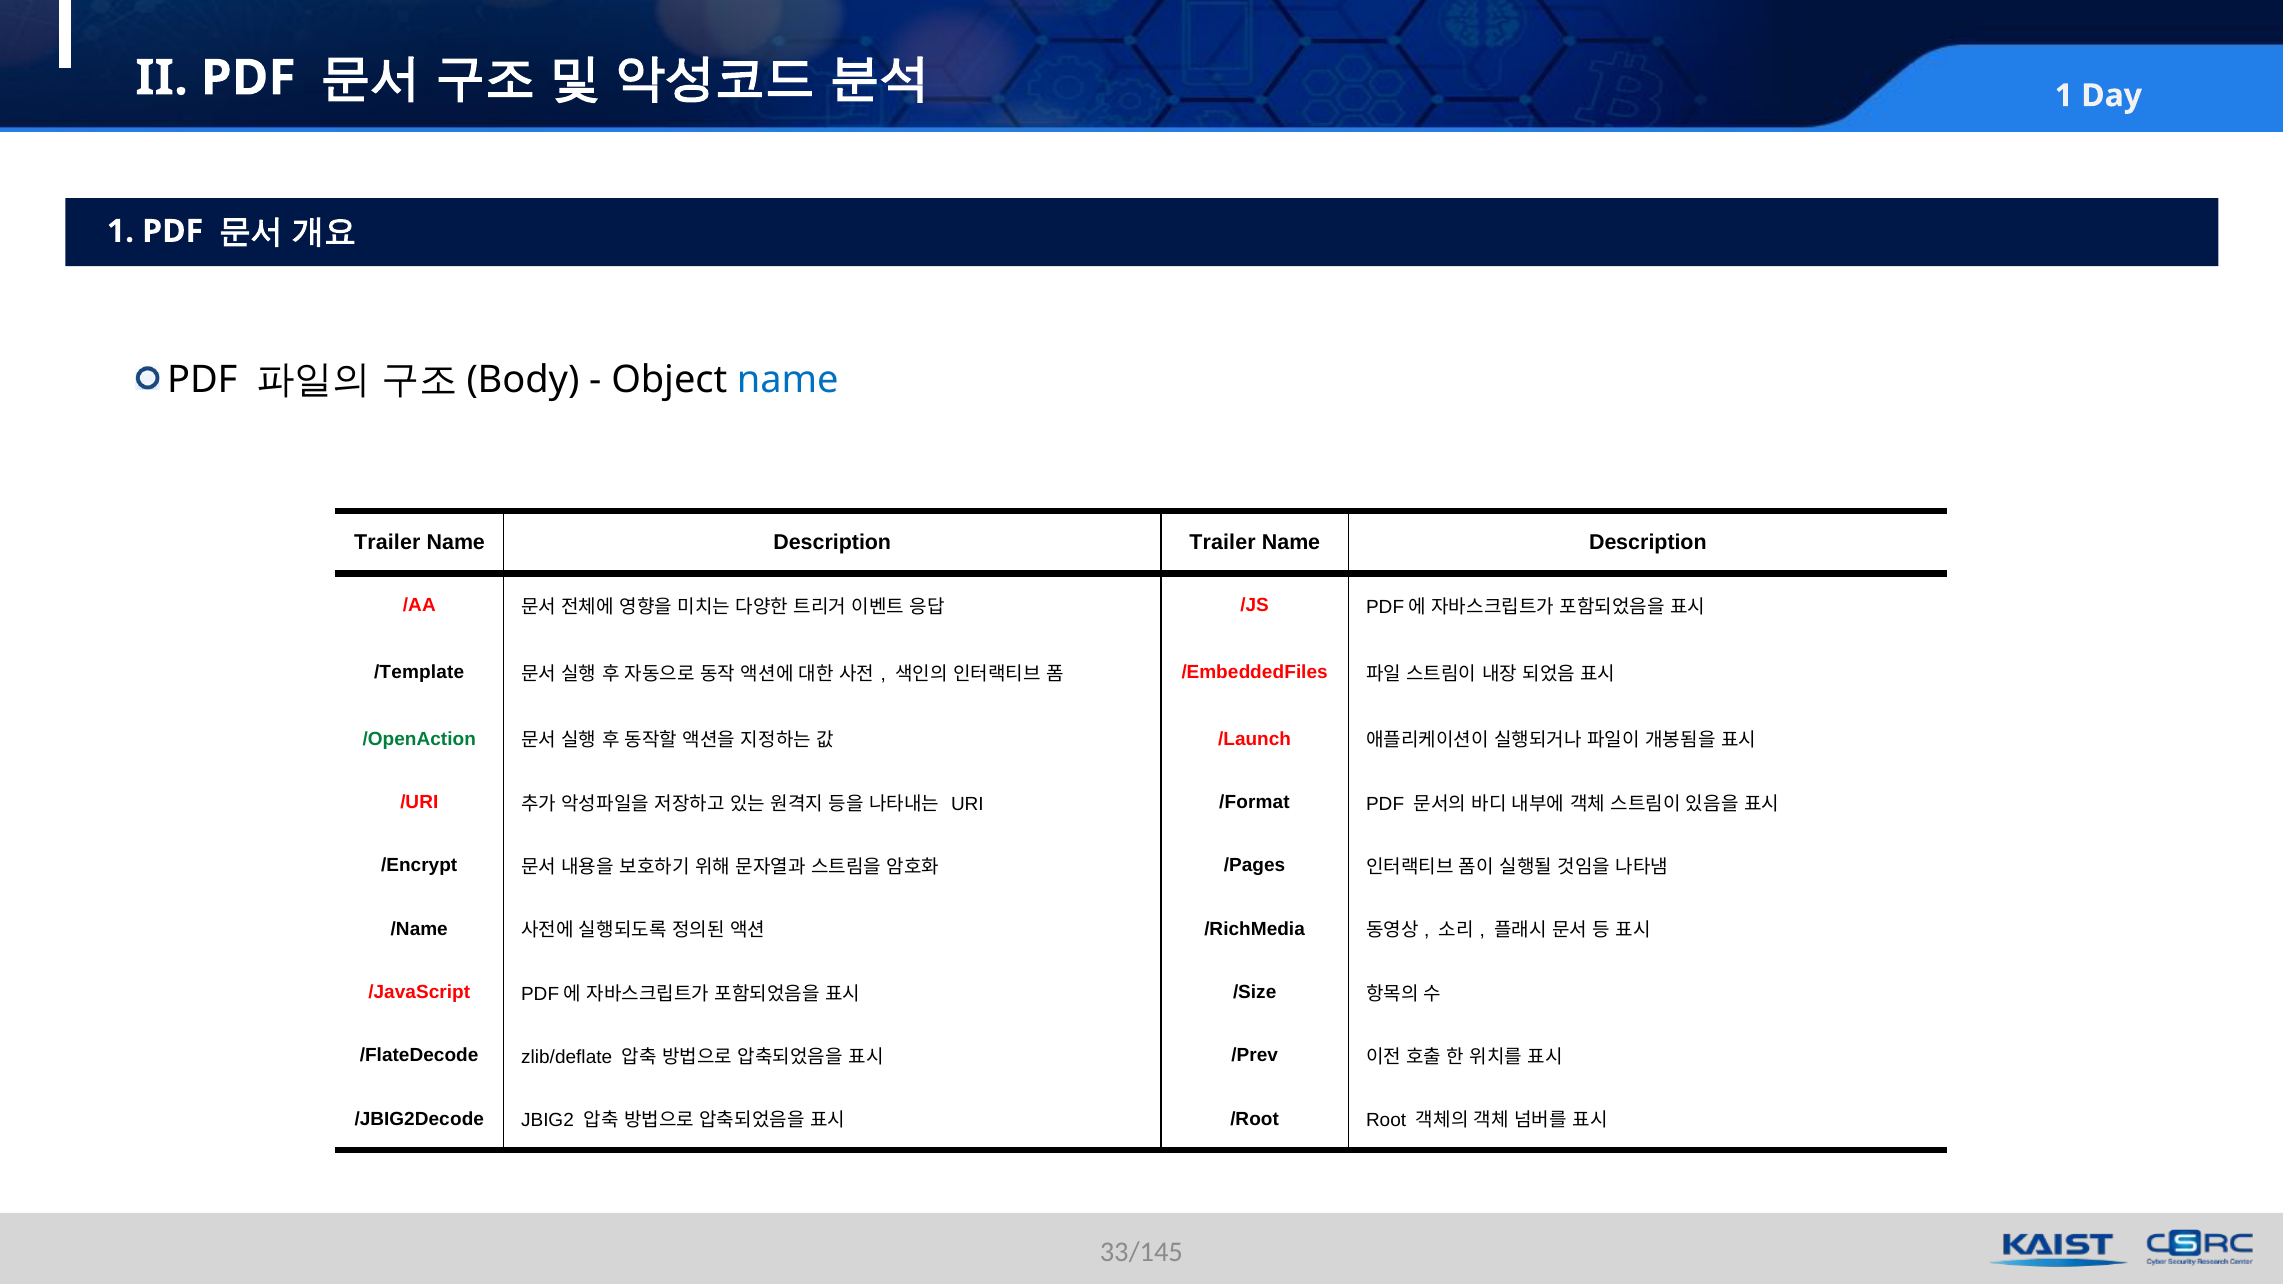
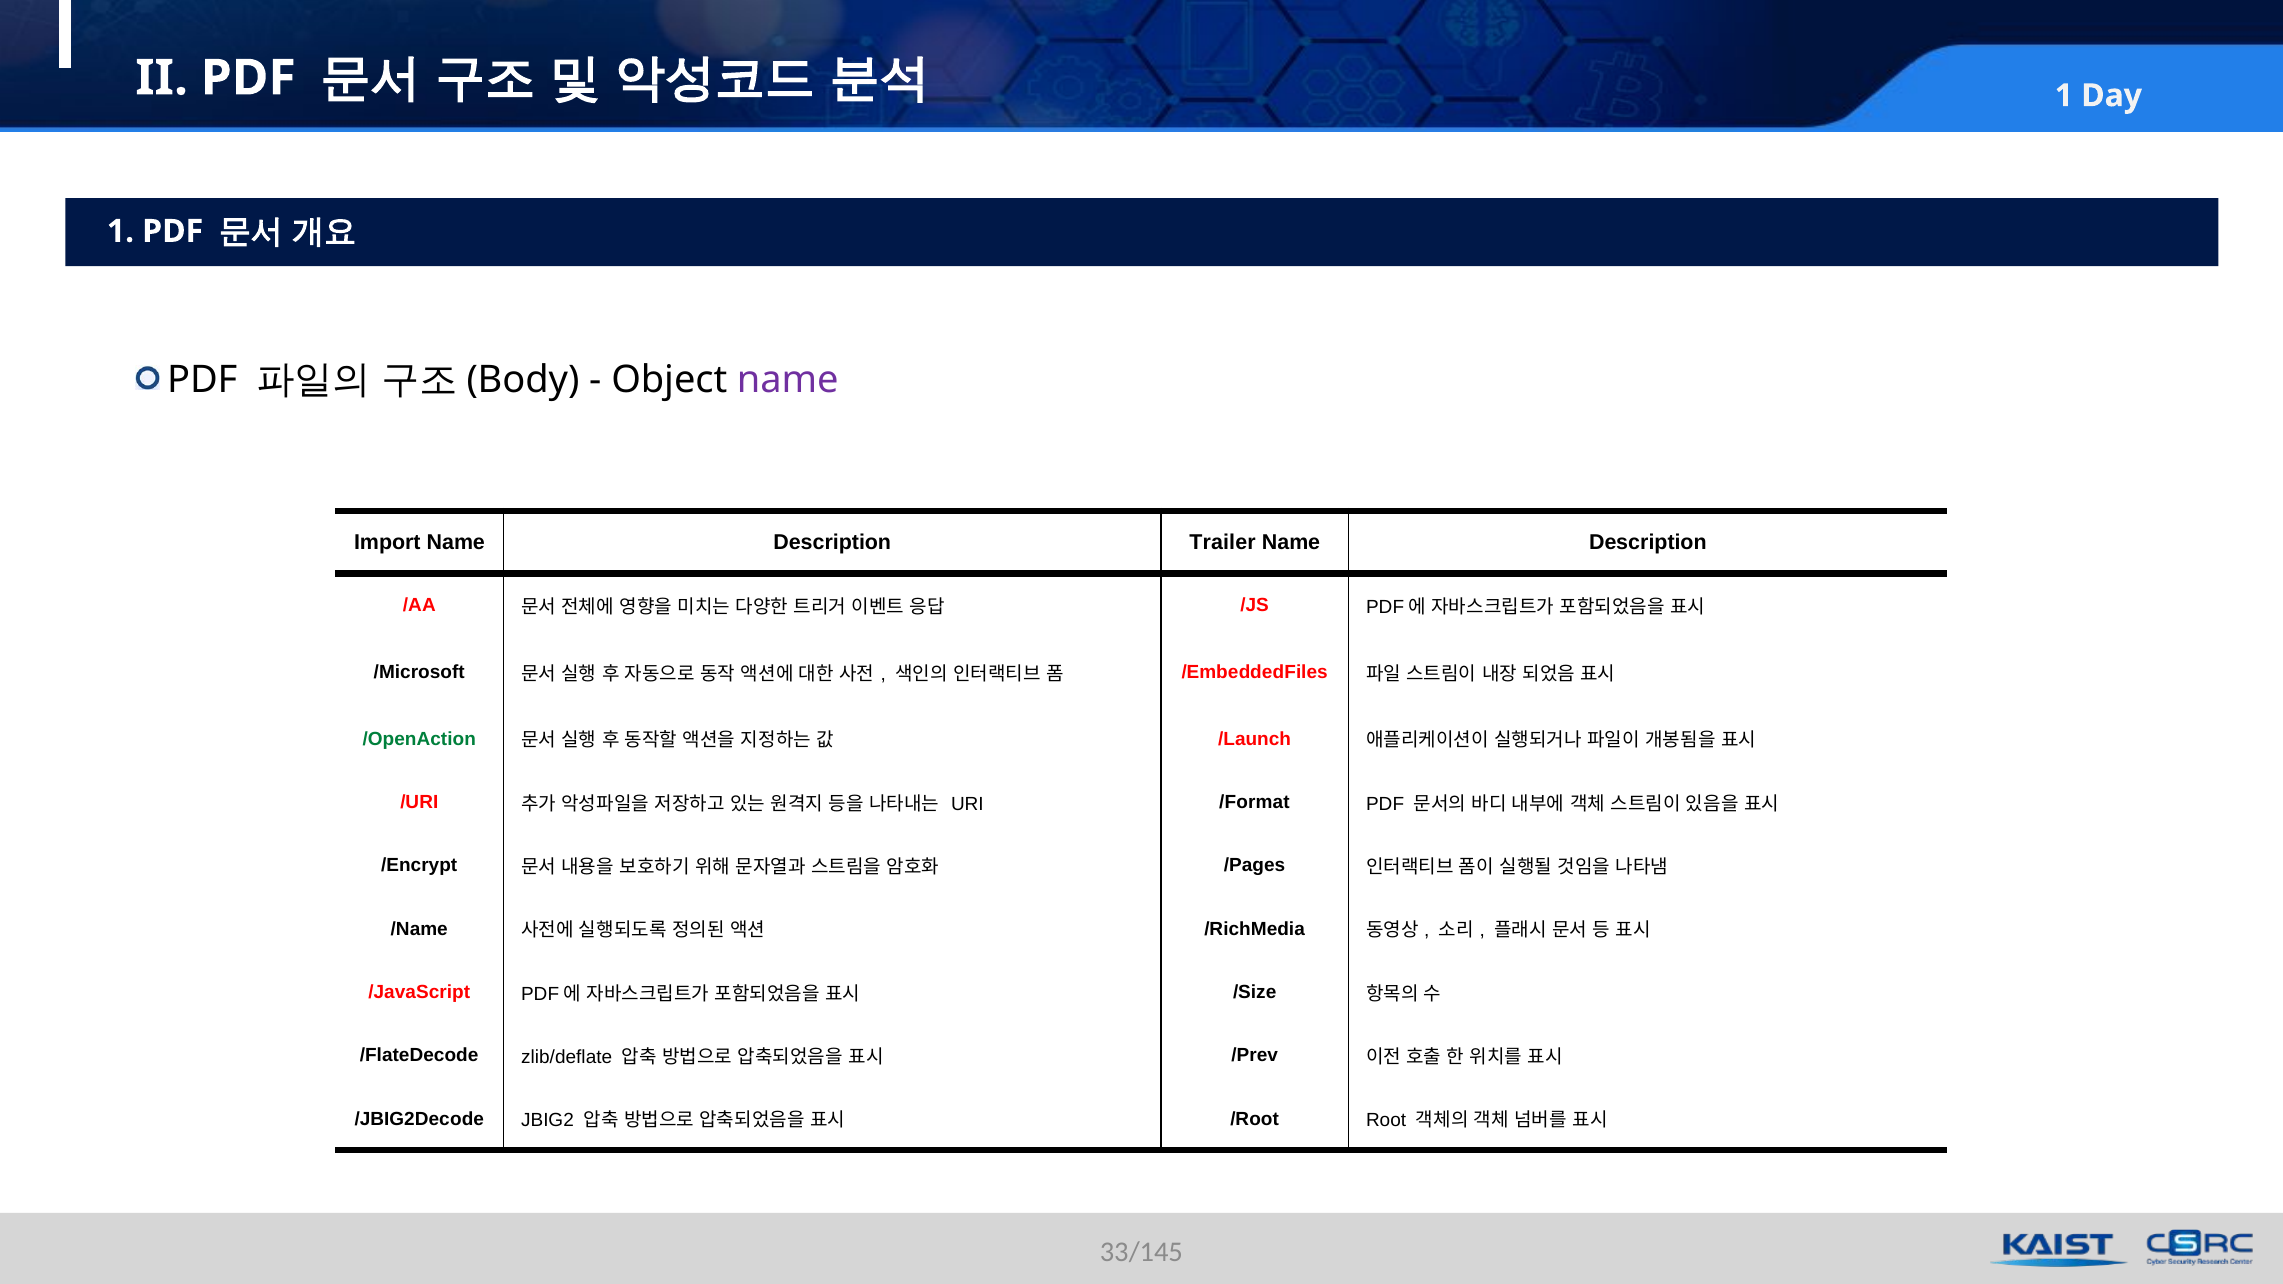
name at (788, 380) colour: blue -> purple
Trailer at (387, 543): Trailer -> Import
/Template: /Template -> /Microsoft
